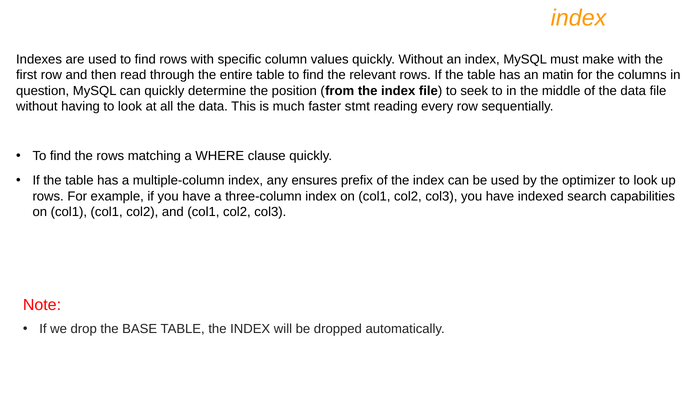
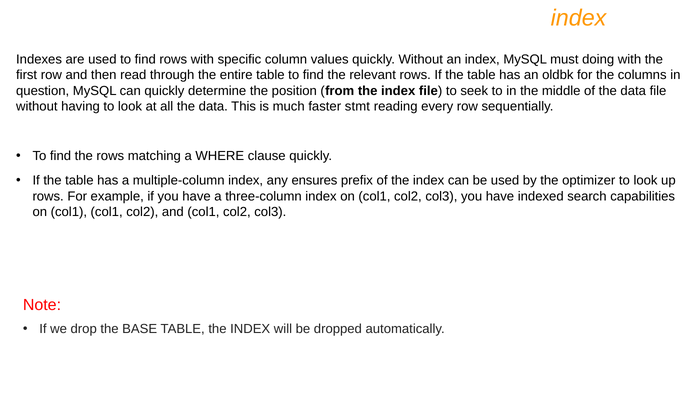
make: make -> doing
matin: matin -> oldbk
